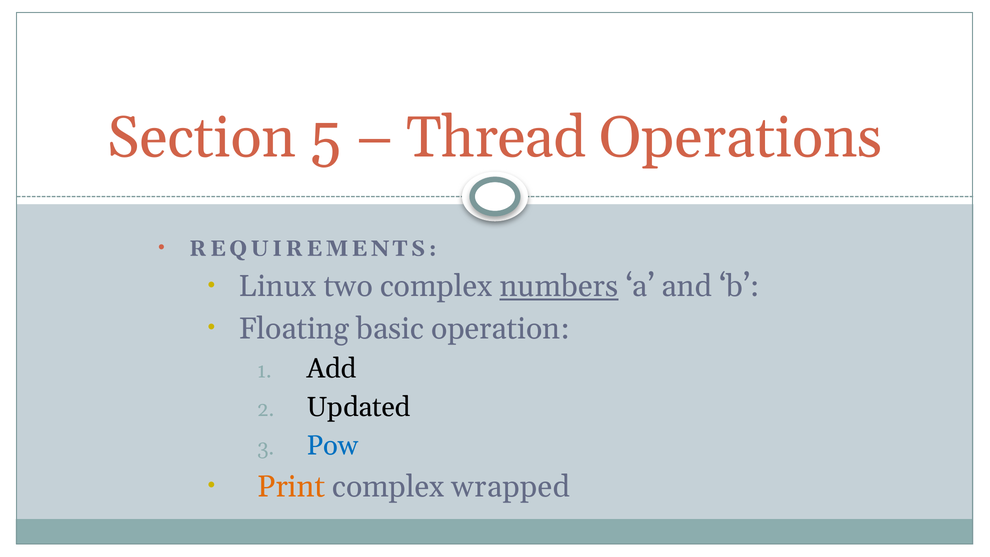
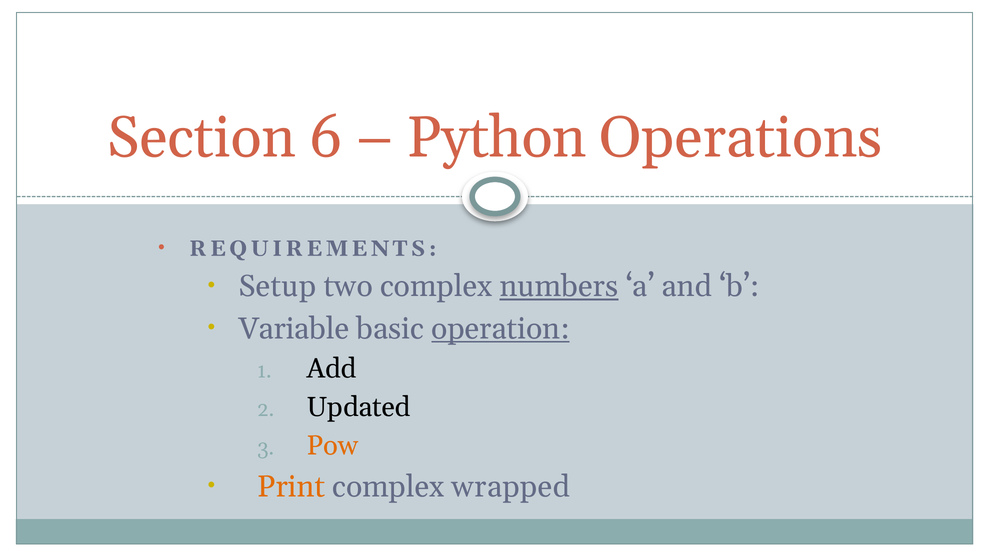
5: 5 -> 6
Thread: Thread -> Python
Linux: Linux -> Setup
Floating: Floating -> Variable
operation underline: none -> present
Pow colour: blue -> orange
